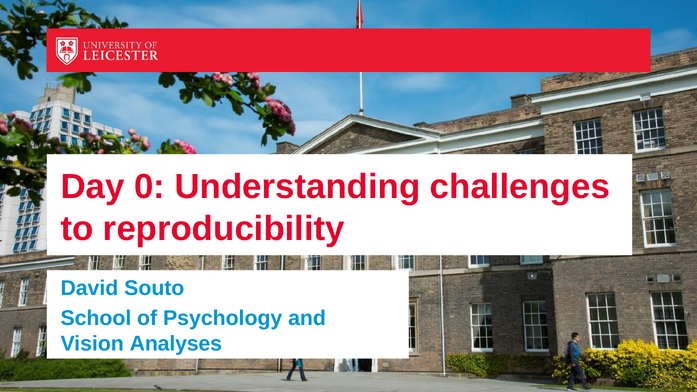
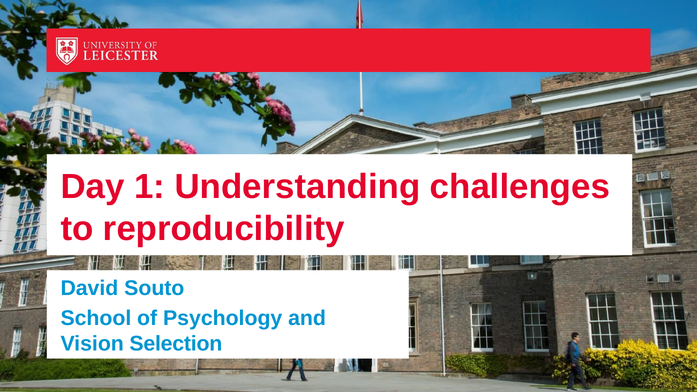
0: 0 -> 1
Analyses: Analyses -> Selection
